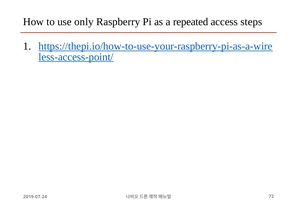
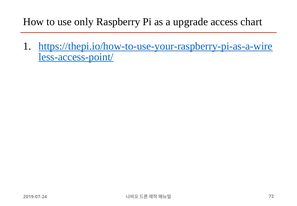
repeated: repeated -> upgrade
steps: steps -> chart
